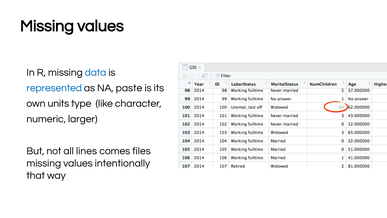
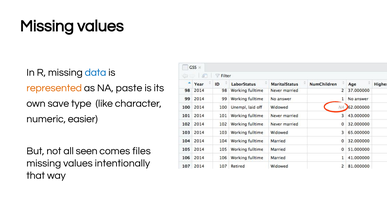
represented colour: blue -> orange
units: units -> save
larger: larger -> easier
lines: lines -> seen
